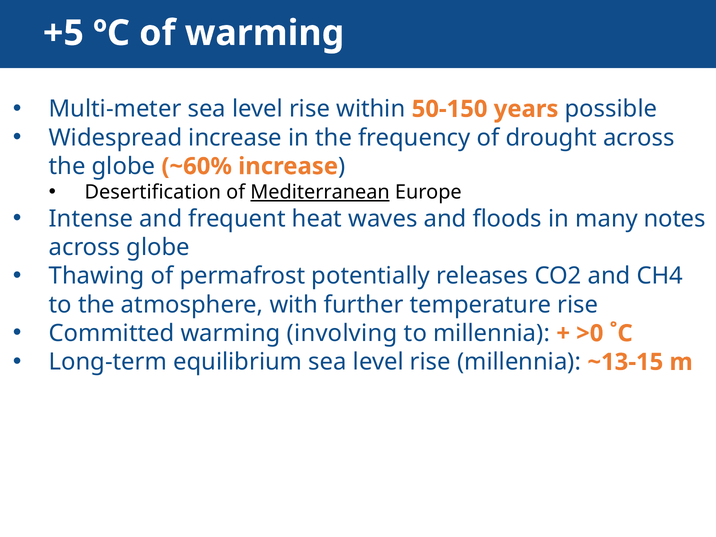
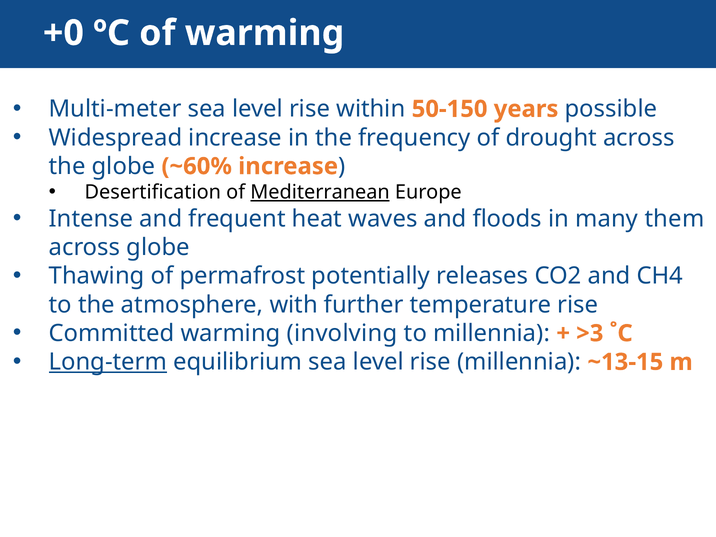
+5: +5 -> +0
notes: notes -> them
>0: >0 -> >3
Long-term underline: none -> present
